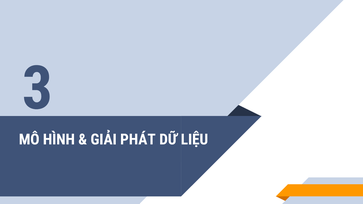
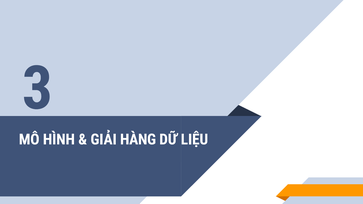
PHÁT: PHÁT -> HÀNG
